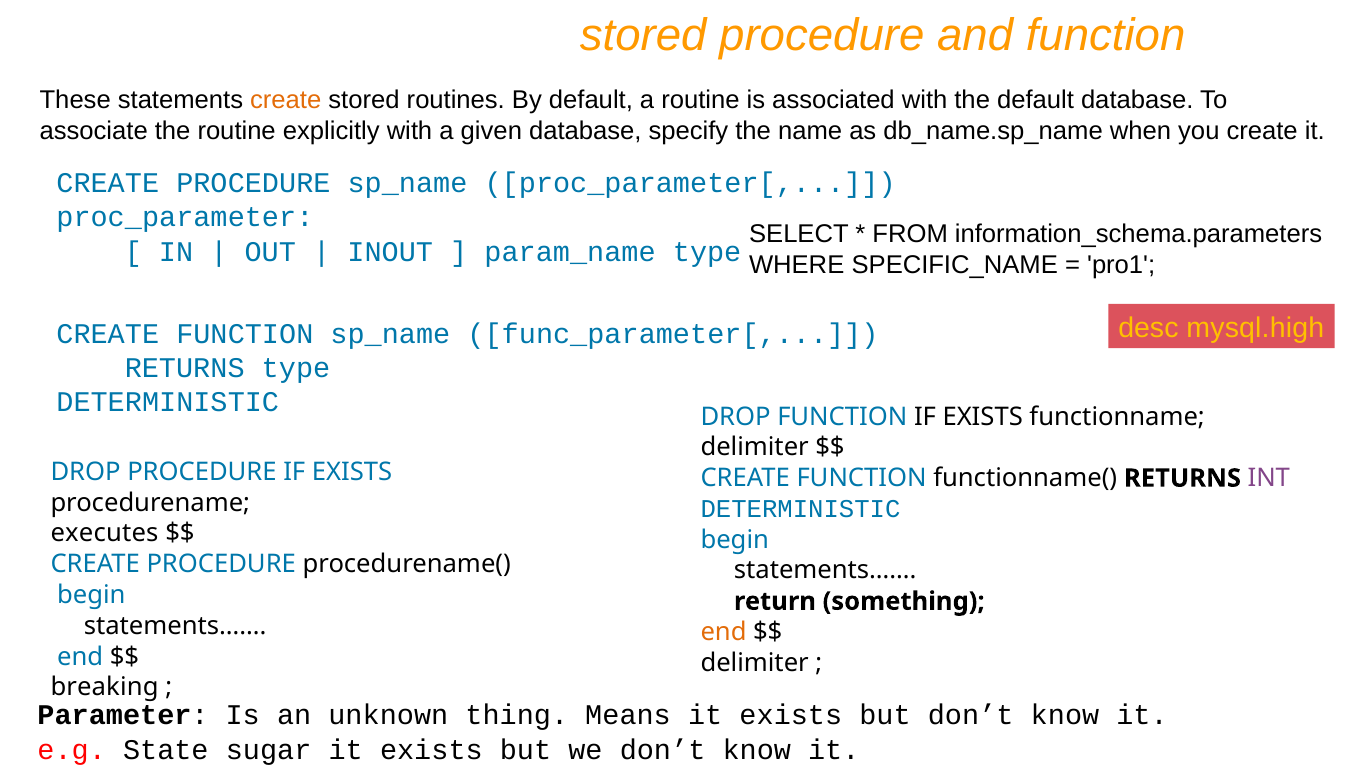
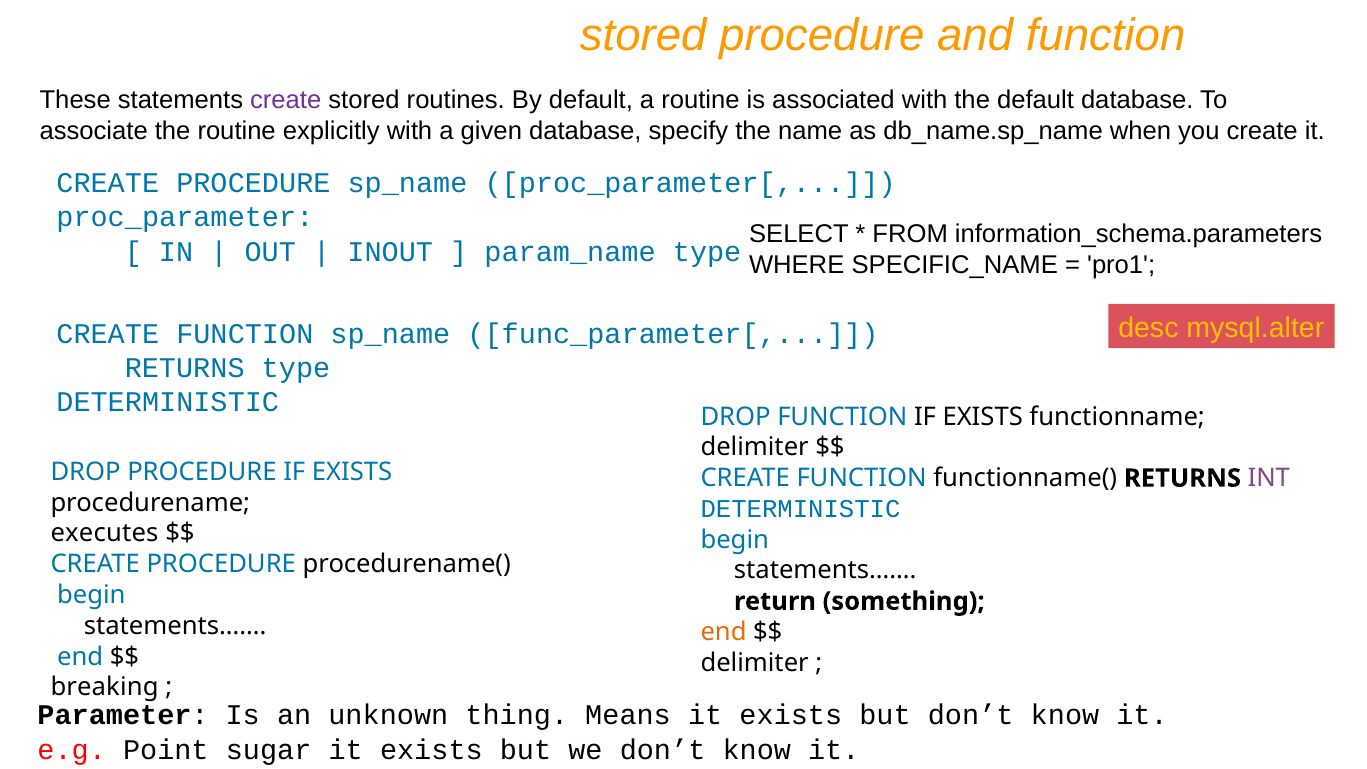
create at (286, 100) colour: orange -> purple
mysql.high: mysql.high -> mysql.alter
State: State -> Point
